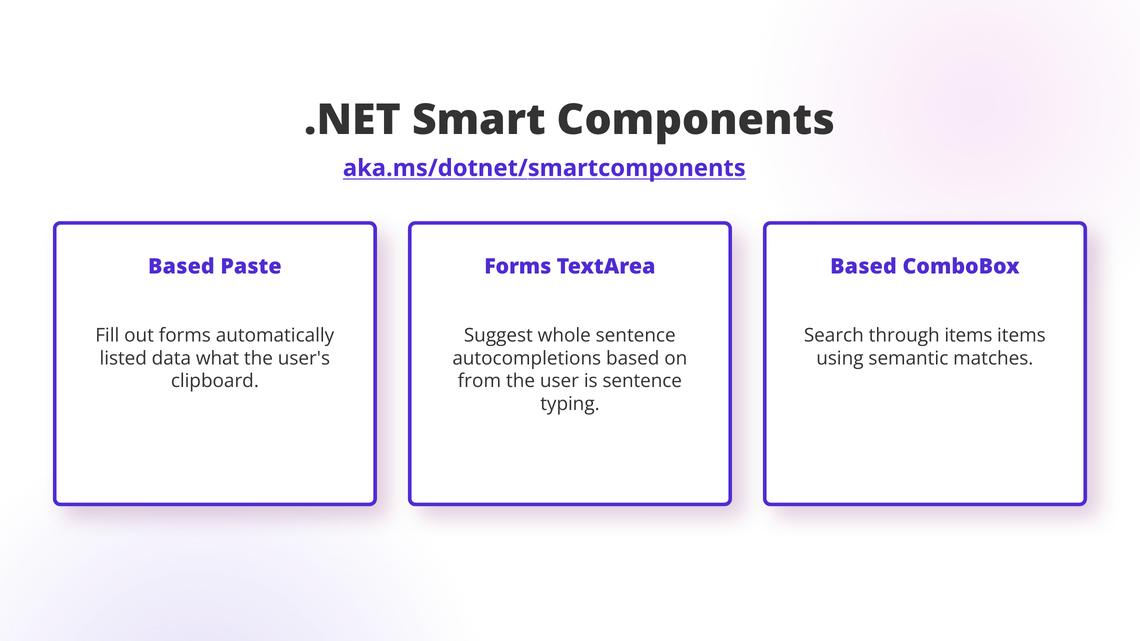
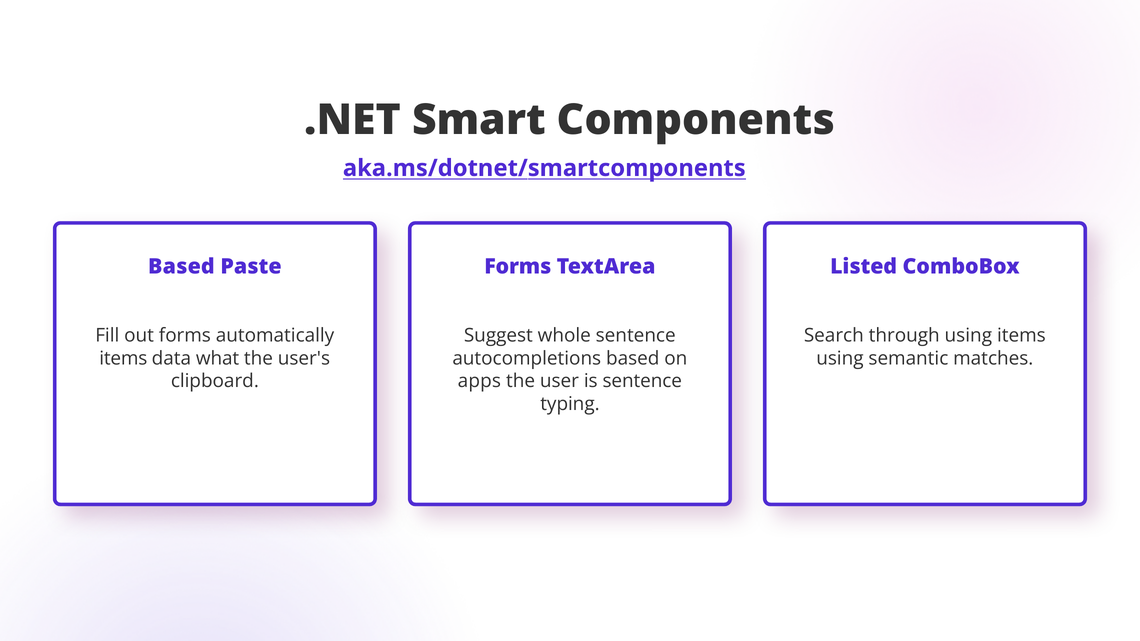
Based at (863, 267): Based -> Listed
through items: items -> using
listed at (123, 358): listed -> items
from: from -> apps
